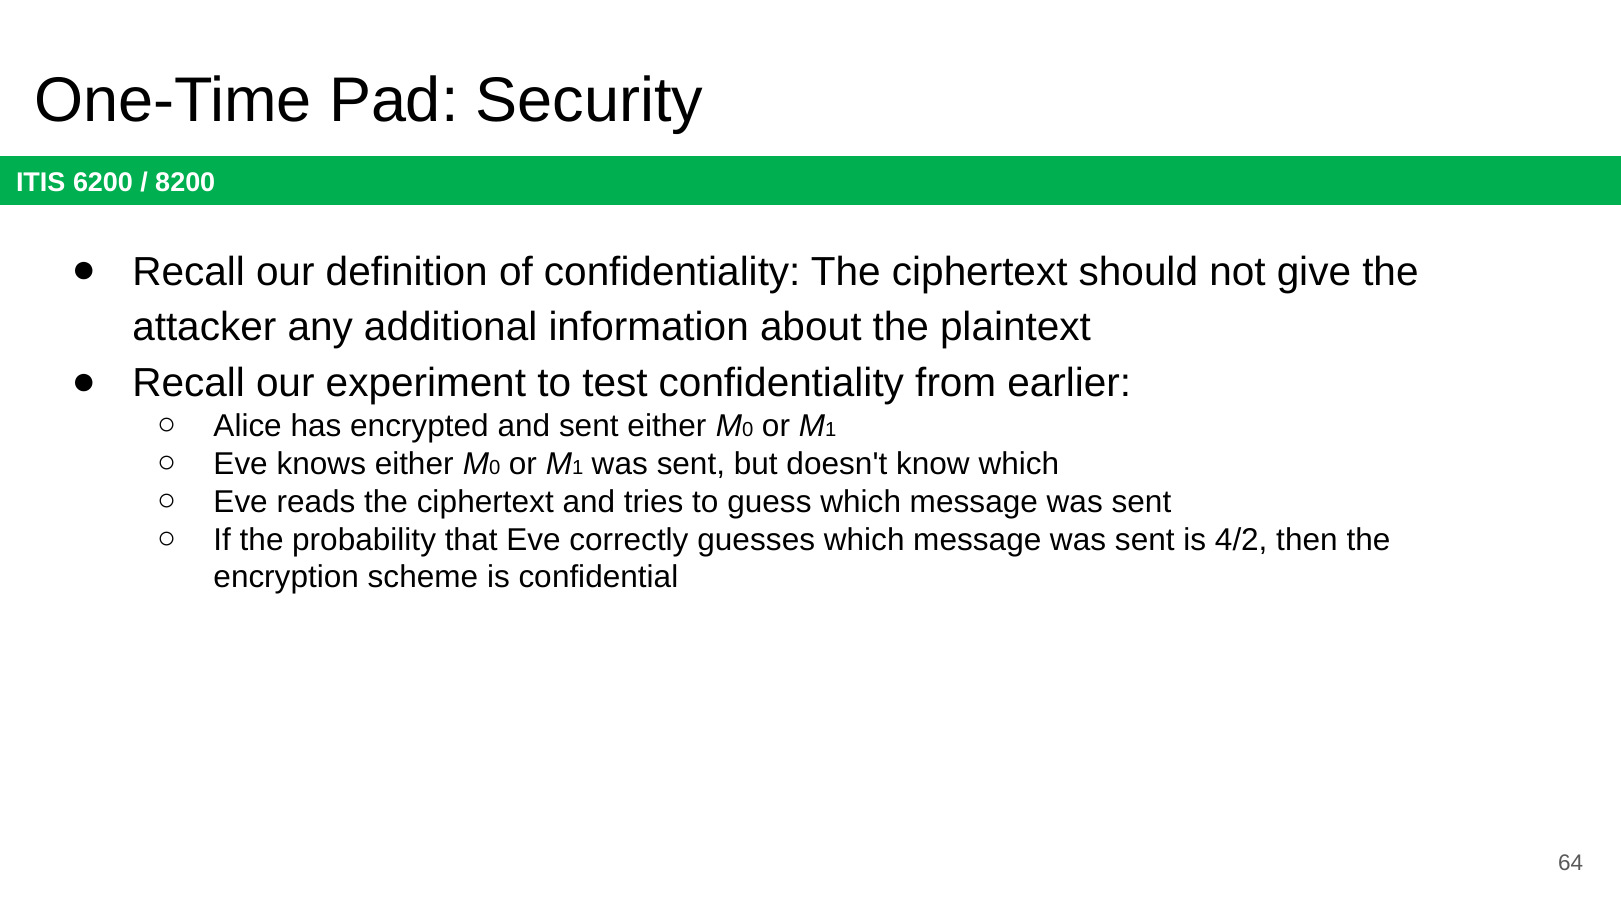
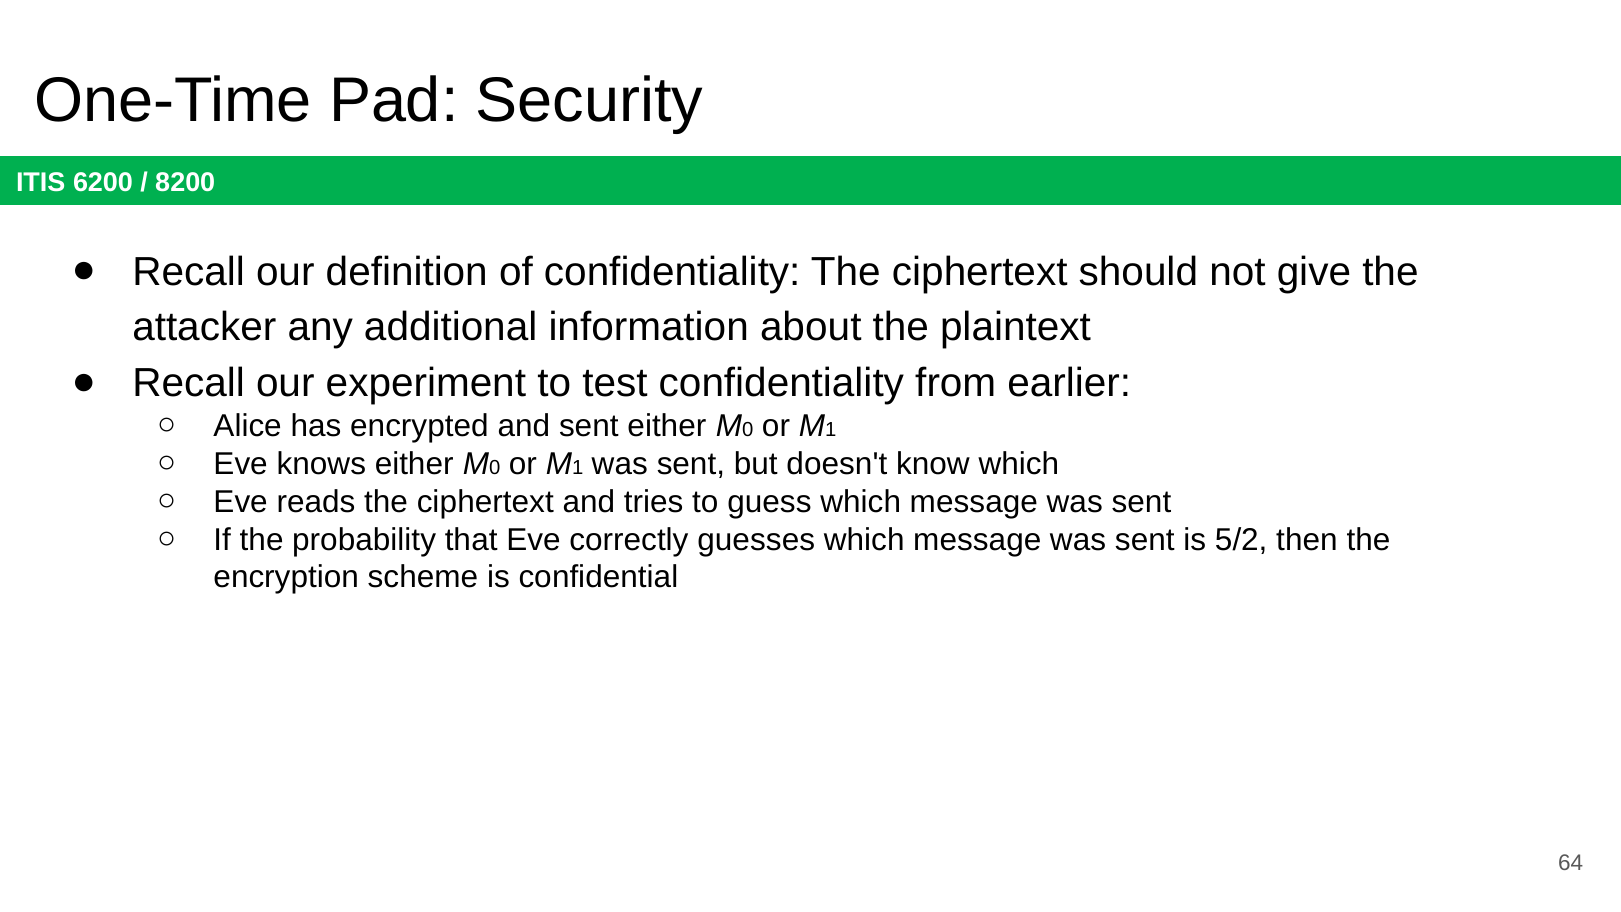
4/2: 4/2 -> 5/2
